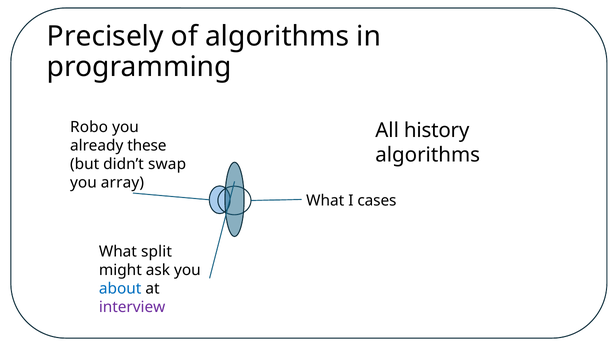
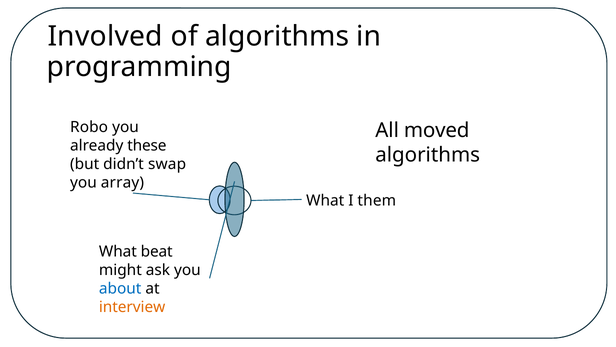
Precisely: Precisely -> Involved
history: history -> moved
cases: cases -> them
split: split -> beat
interview colour: purple -> orange
